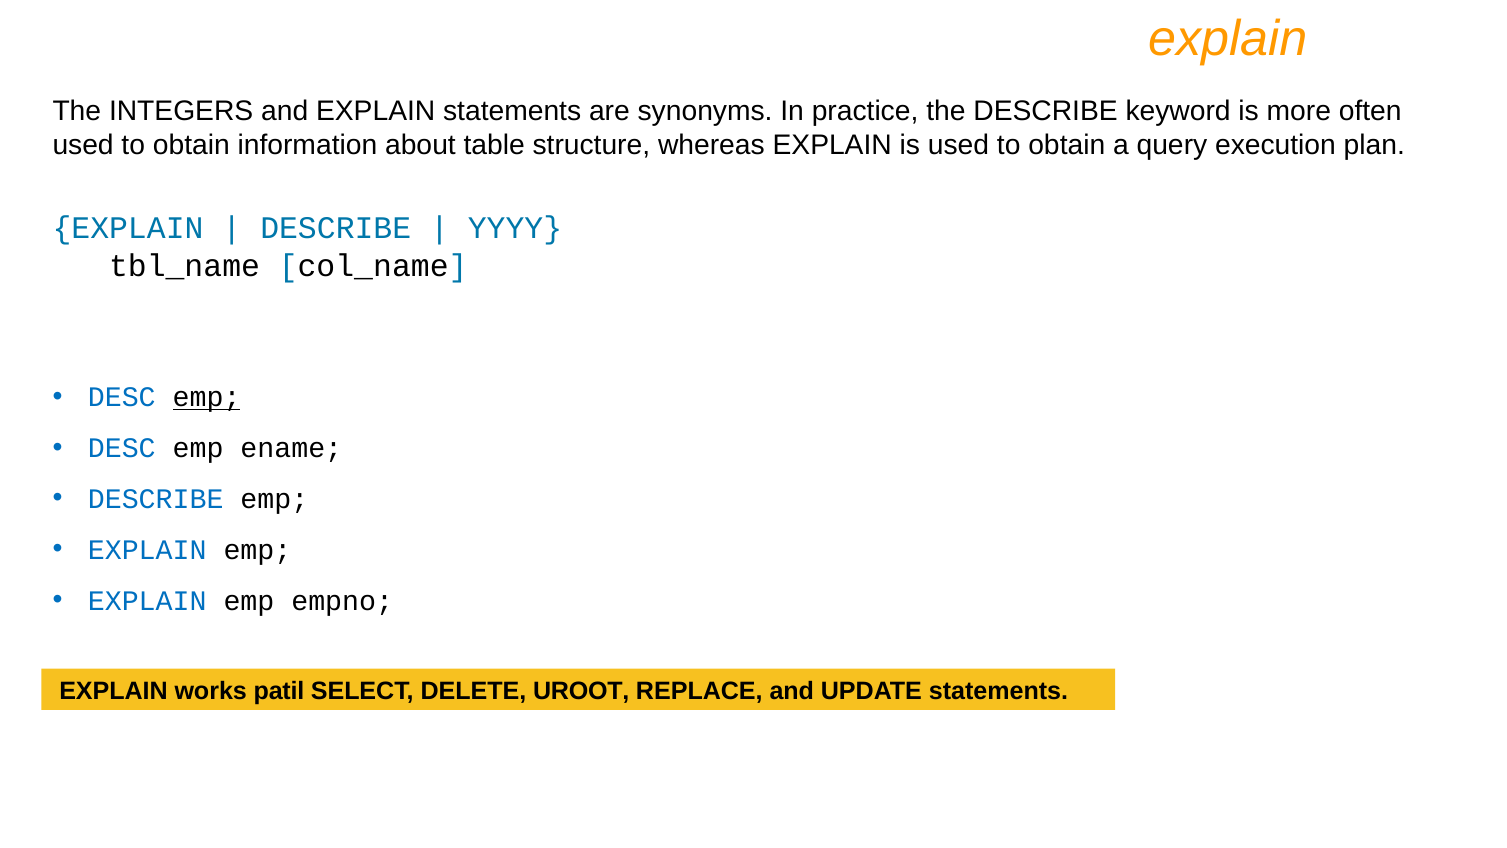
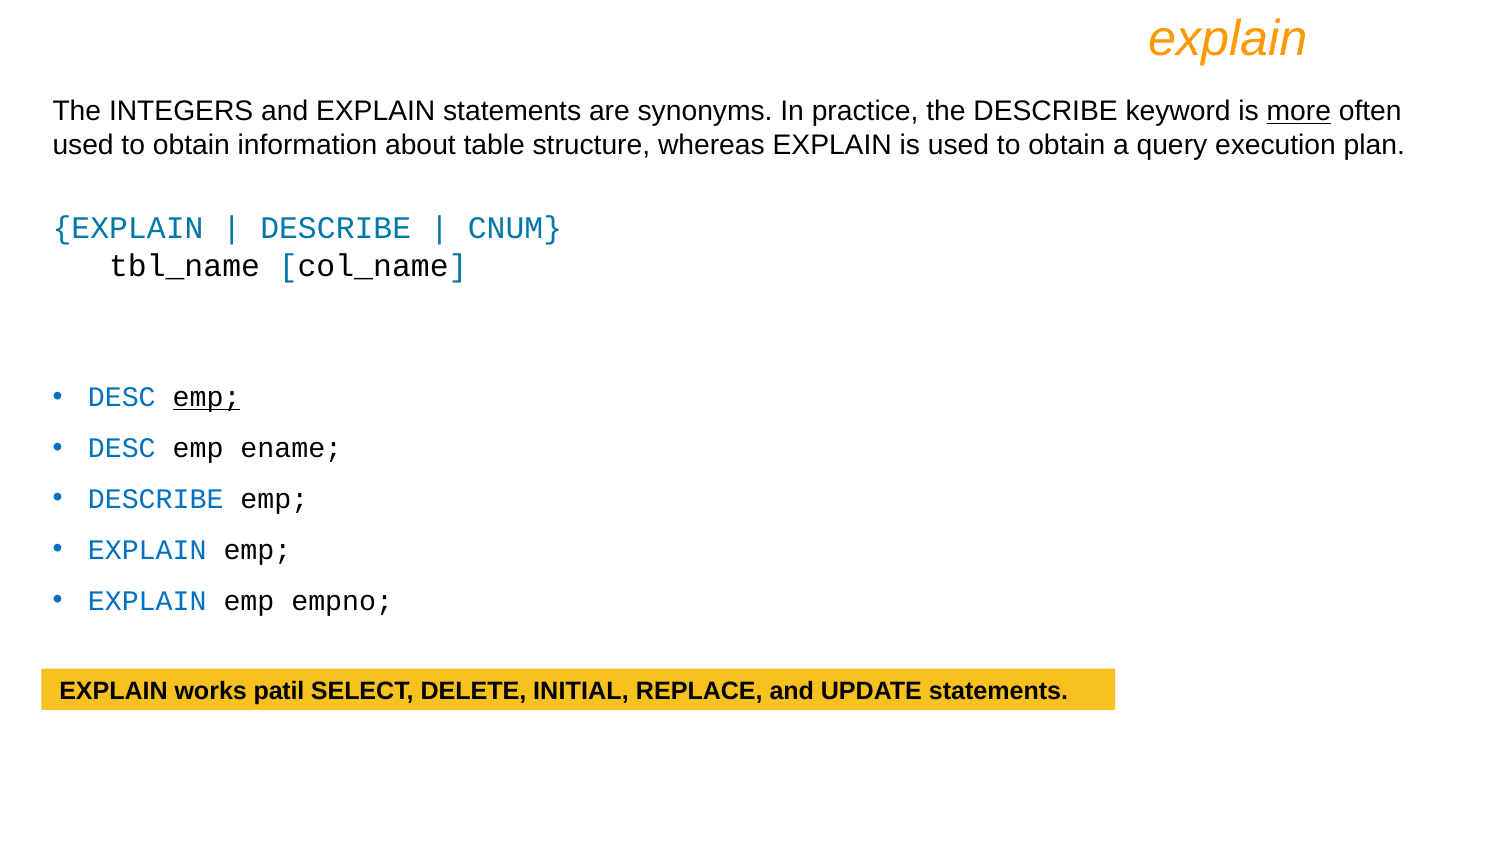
more underline: none -> present
YYYY: YYYY -> CNUM
UROOT: UROOT -> INITIAL
